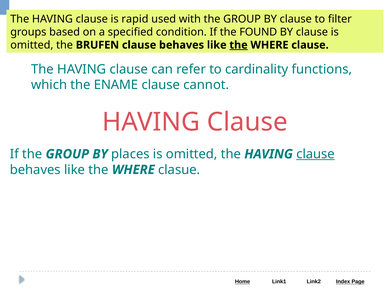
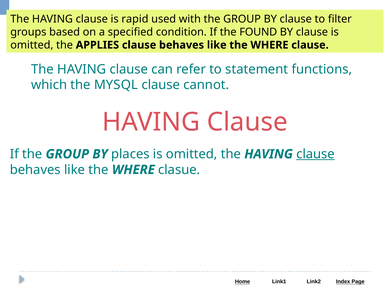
BRUFEN: BRUFEN -> APPLIES
the at (239, 45) underline: present -> none
cardinality: cardinality -> statement
ENAME: ENAME -> MYSQL
